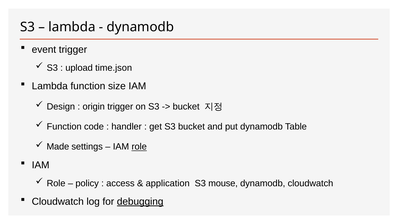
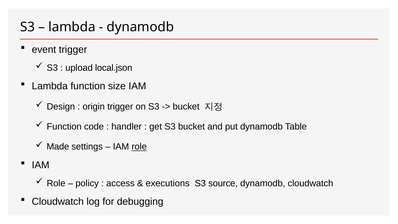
time.json: time.json -> local.json
application: application -> executions
mouse: mouse -> source
debugging underline: present -> none
